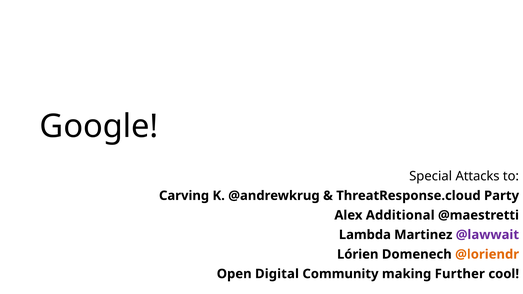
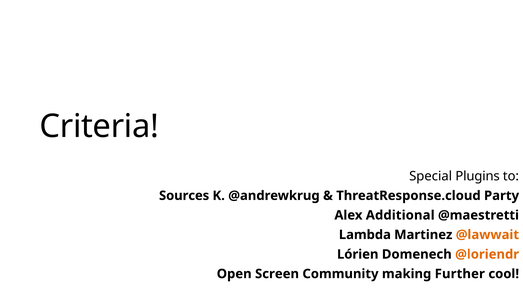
Google: Google -> Criteria
Attacks: Attacks -> Plugins
Carving: Carving -> Sources
@lawwait colour: purple -> orange
Digital: Digital -> Screen
